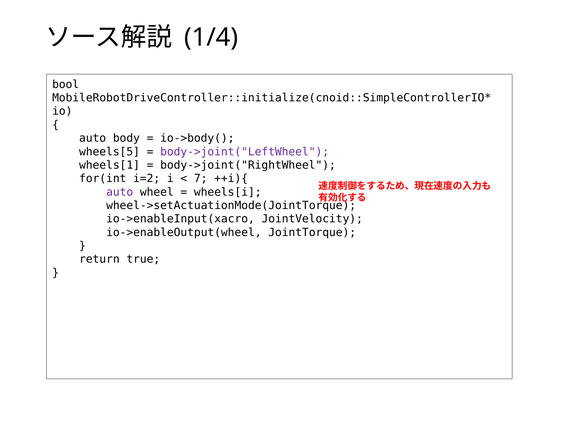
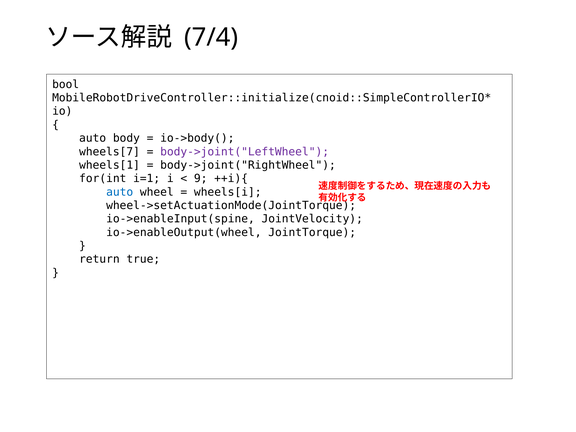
1/4: 1/4 -> 7/4
wheels[5: wheels[5 -> wheels[7
i=2: i=2 -> i=1
7: 7 -> 9
auto at (120, 192) colour: purple -> blue
io->enableInput(xacro: io->enableInput(xacro -> io->enableInput(spine
